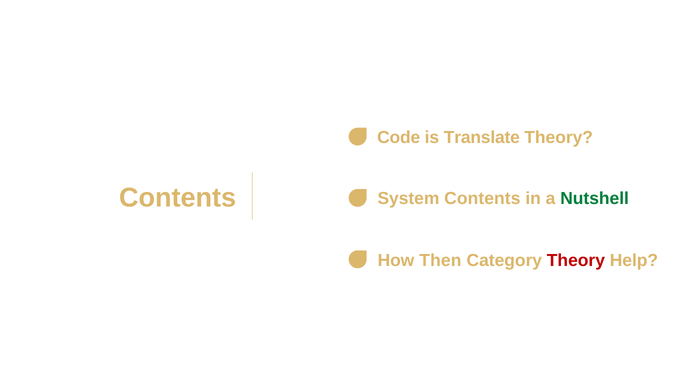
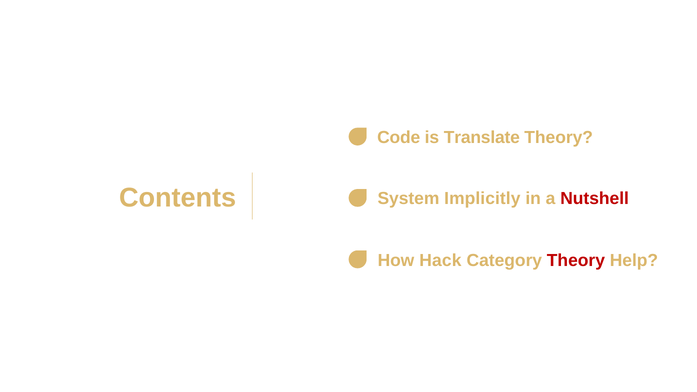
System Contents: Contents -> Implicitly
Nutshell colour: green -> red
Then: Then -> Hack
